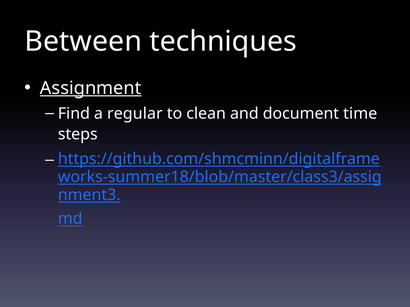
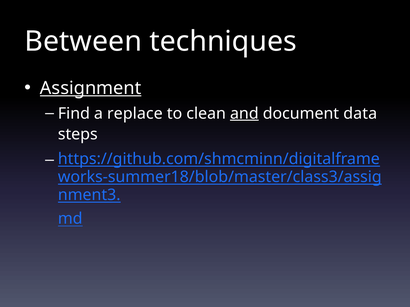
regular: regular -> replace
and underline: none -> present
time: time -> data
